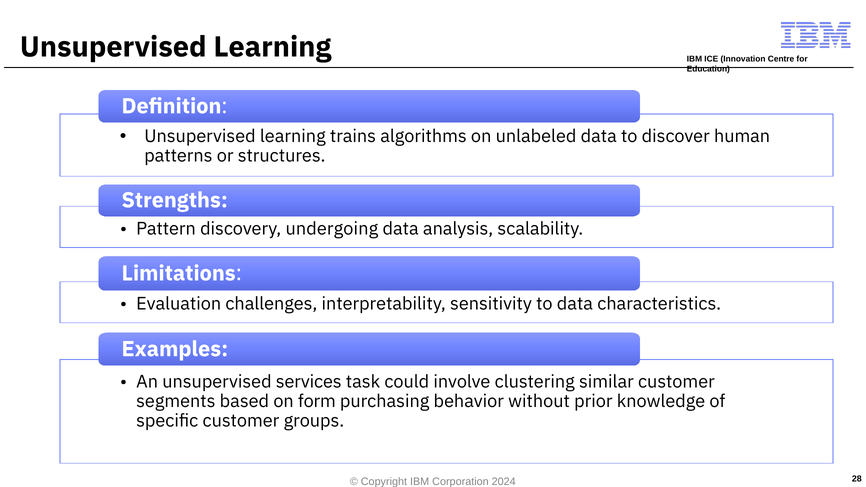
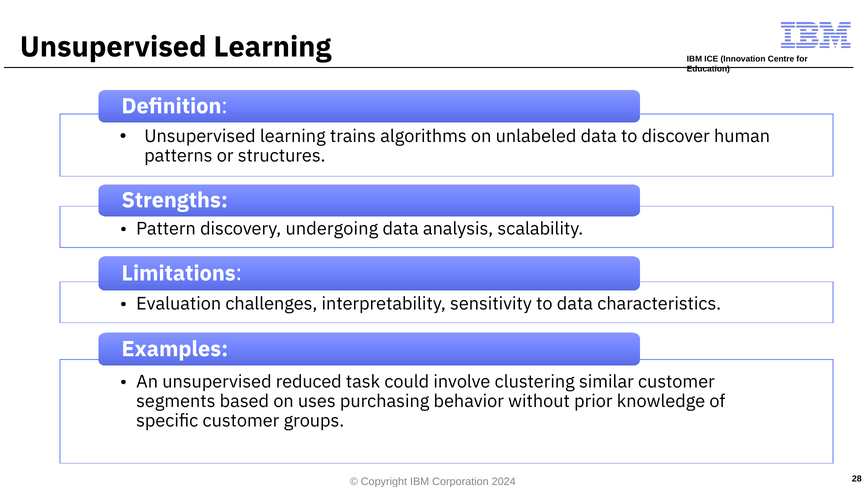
services: services -> reduced
form: form -> uses
